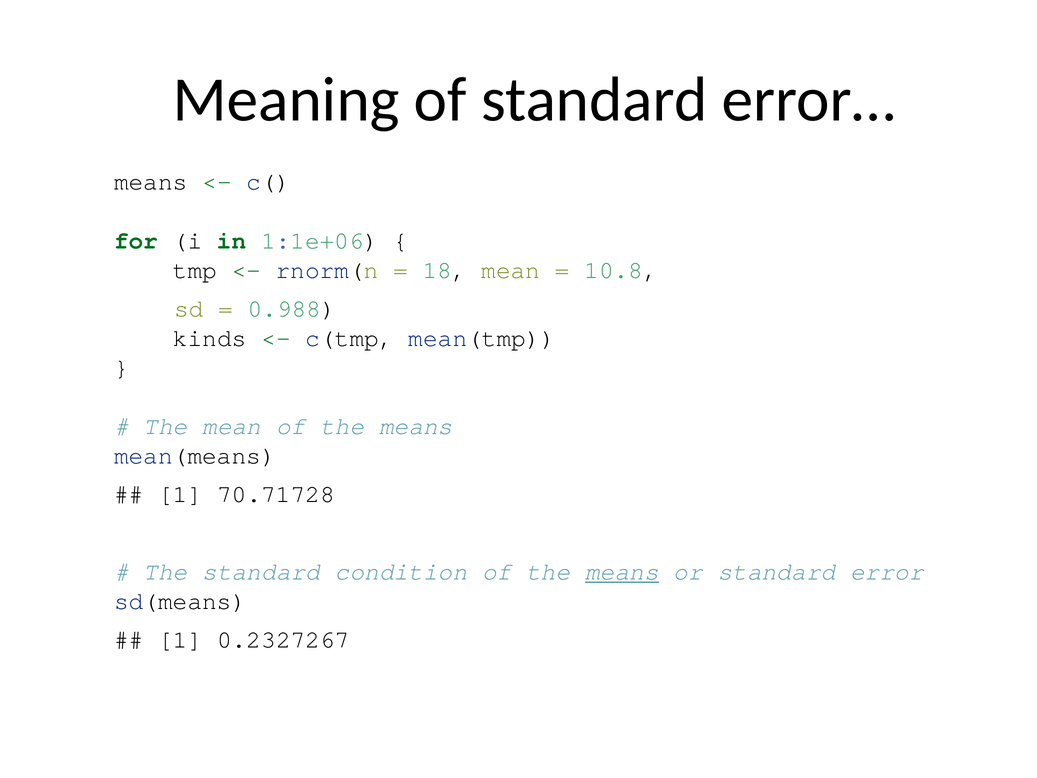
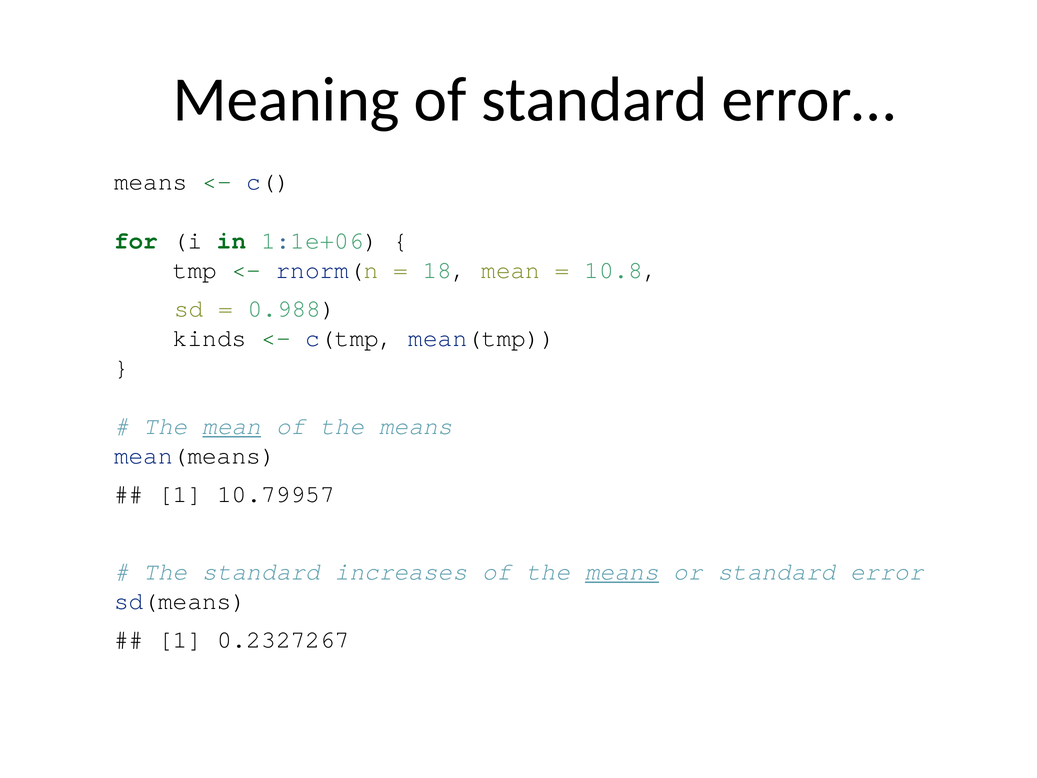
mean at (232, 426) underline: none -> present
70.71728: 70.71728 -> 10.79957
condition: condition -> increases
